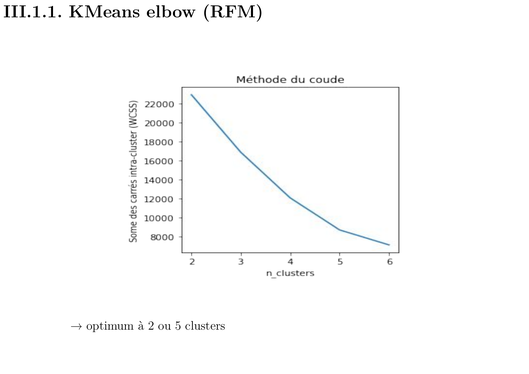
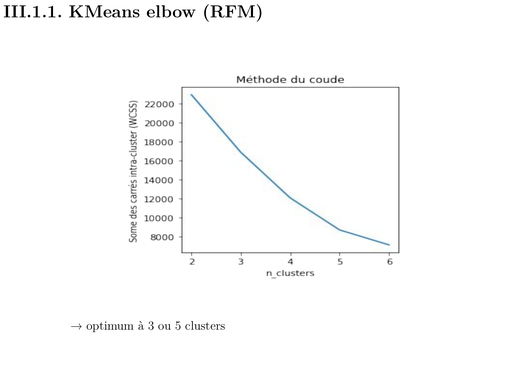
2: 2 -> 3
